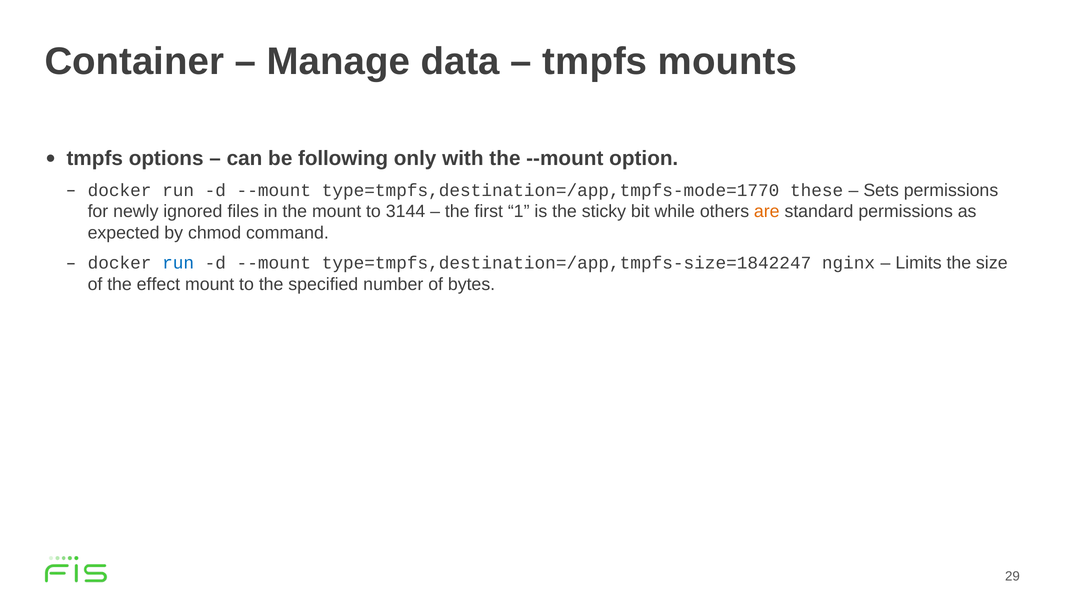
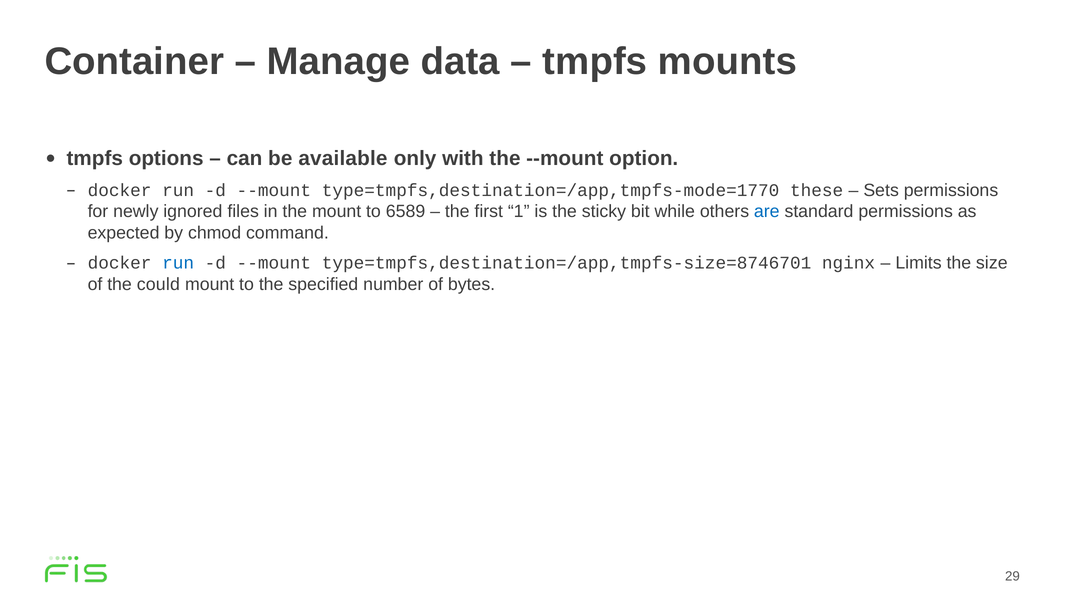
following: following -> available
3144: 3144 -> 6589
are colour: orange -> blue
type=tmpfs,destination=/app,tmpfs-size=1842247: type=tmpfs,destination=/app,tmpfs-size=1842247 -> type=tmpfs,destination=/app,tmpfs-size=8746701
effect: effect -> could
